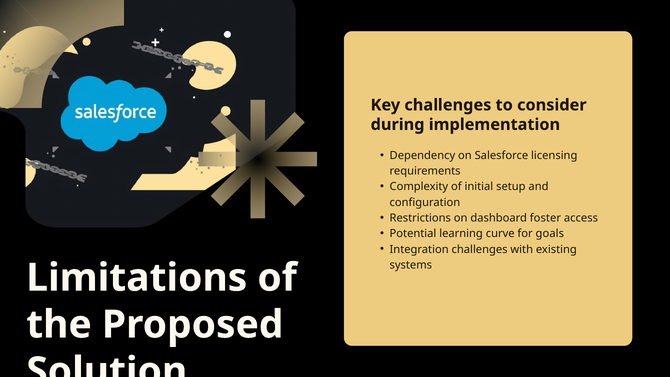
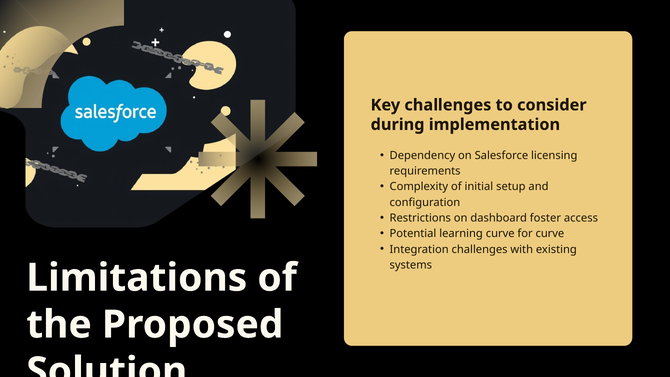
for goals: goals -> curve
